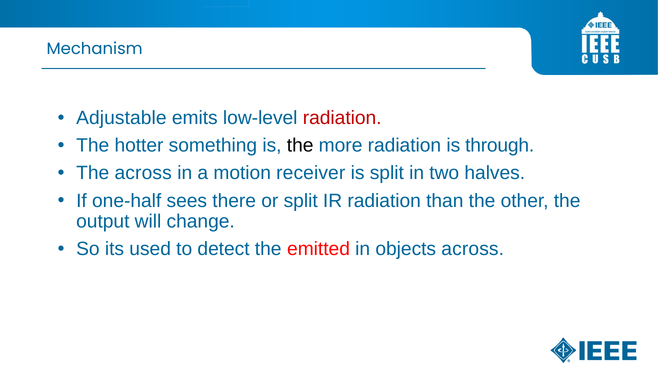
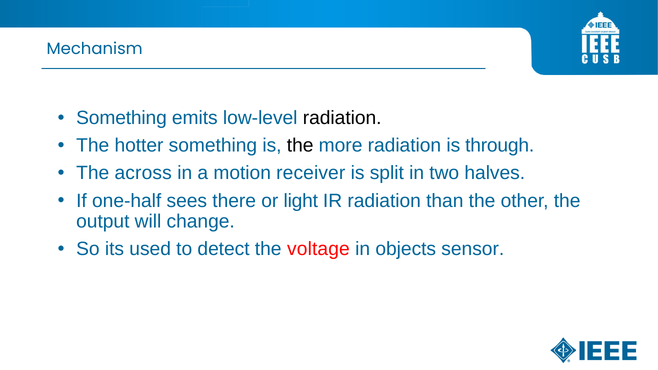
Adjustable at (121, 118): Adjustable -> Something
radiation at (342, 118) colour: red -> black
or split: split -> light
emitted: emitted -> voltage
objects across: across -> sensor
